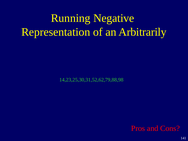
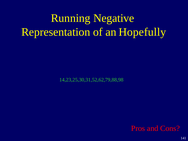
Arbitrarily: Arbitrarily -> Hopefully
